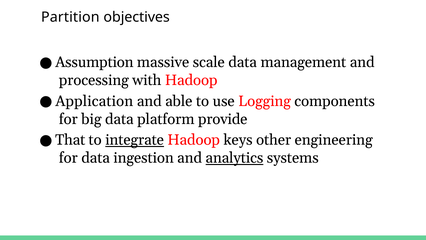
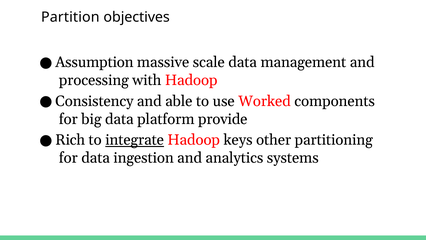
Application: Application -> Consistency
Logging: Logging -> Worked
That: That -> Rich
engineering: engineering -> partitioning
analytics underline: present -> none
